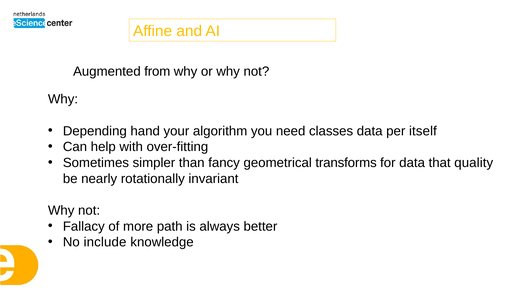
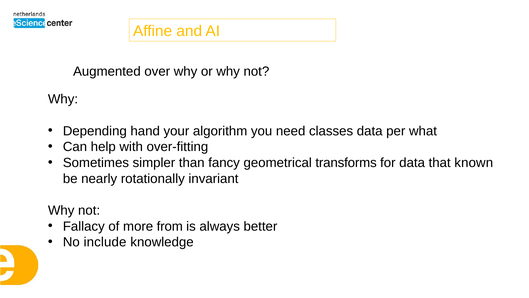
from: from -> over
itself: itself -> what
quality: quality -> known
path: path -> from
